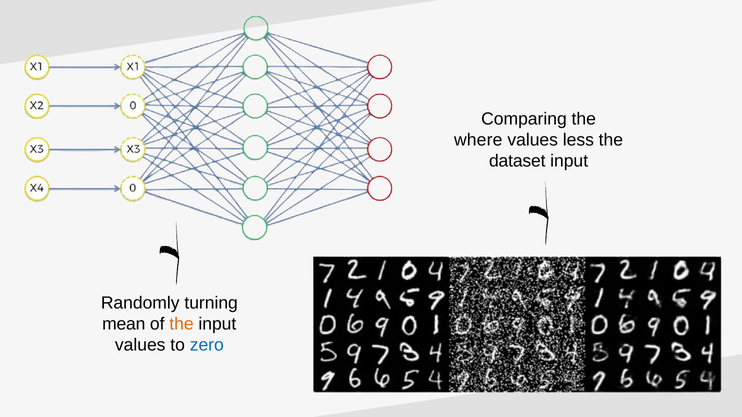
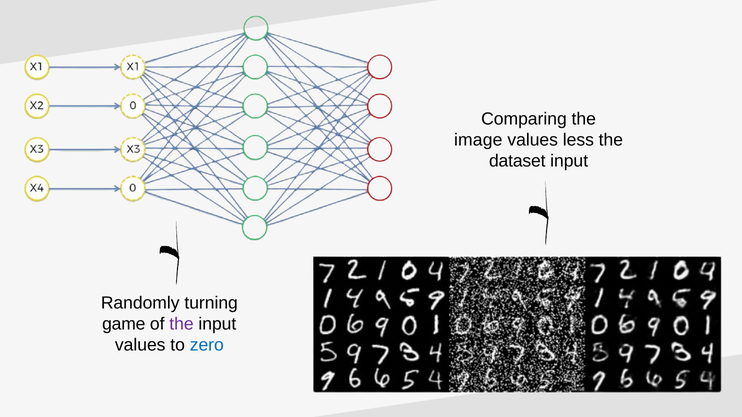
where: where -> image
mean: mean -> game
the at (181, 324) colour: orange -> purple
